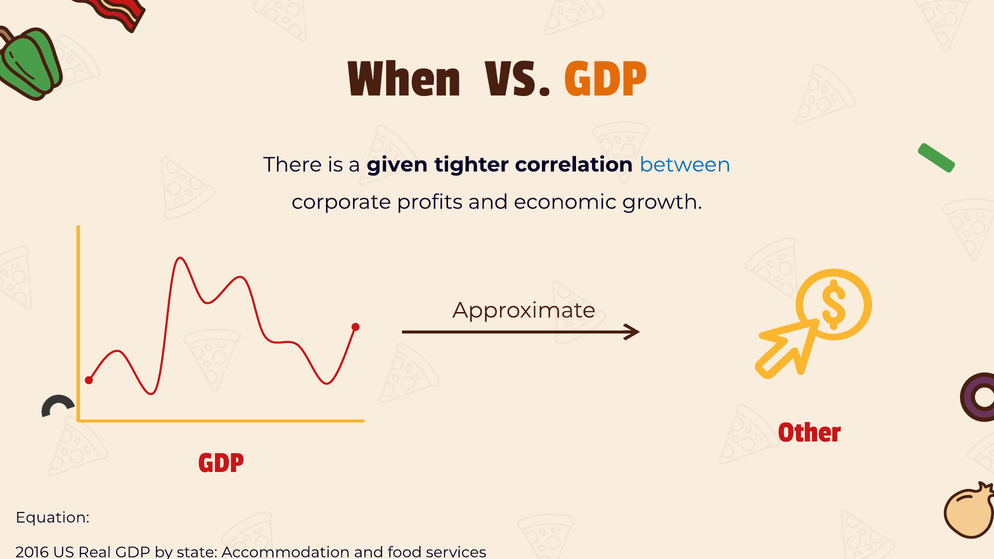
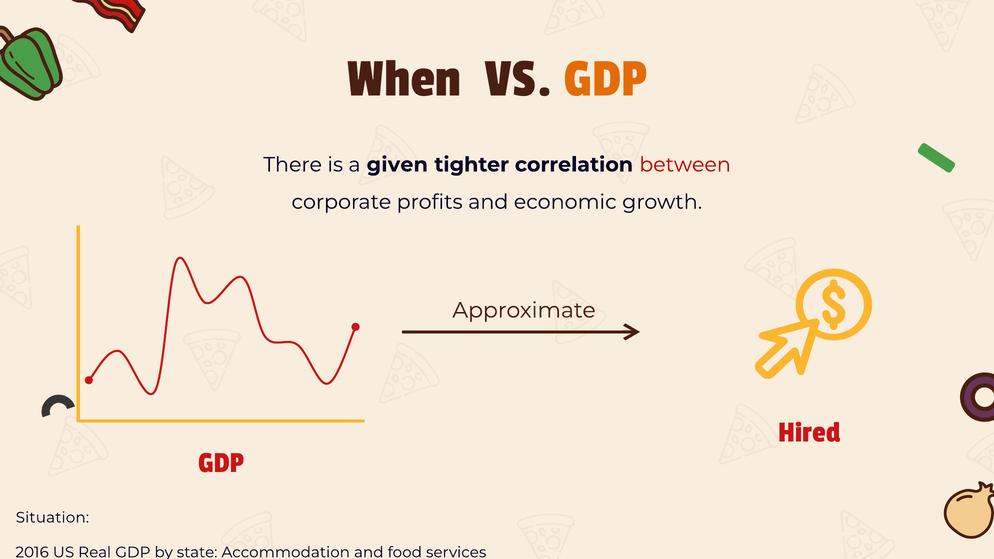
between colour: blue -> red
Other: Other -> Hired
Equation: Equation -> Situation
